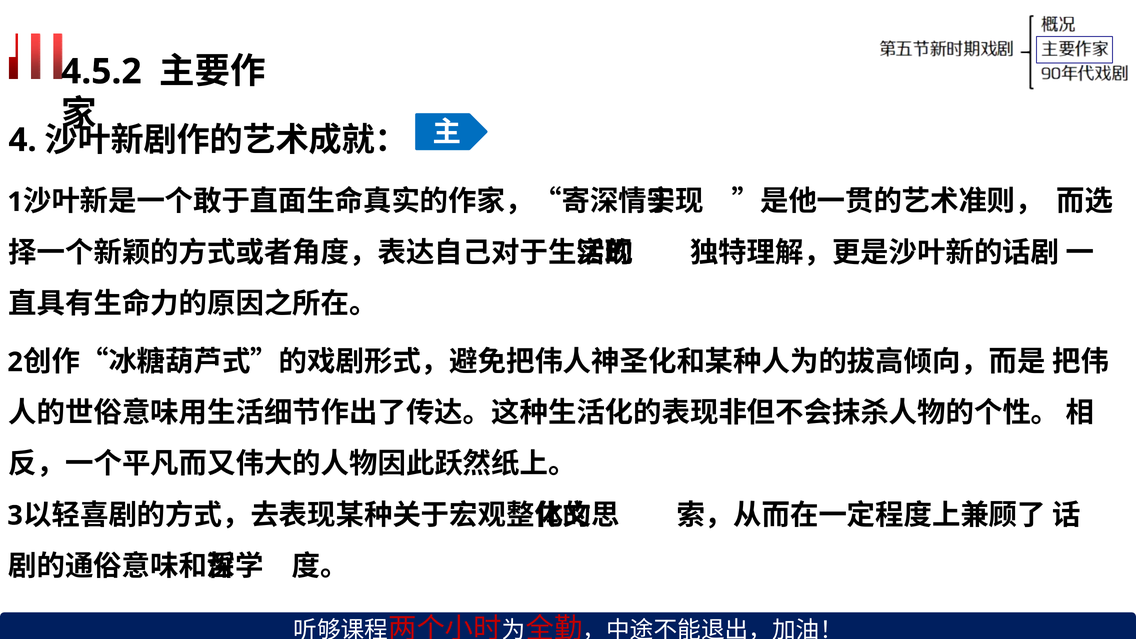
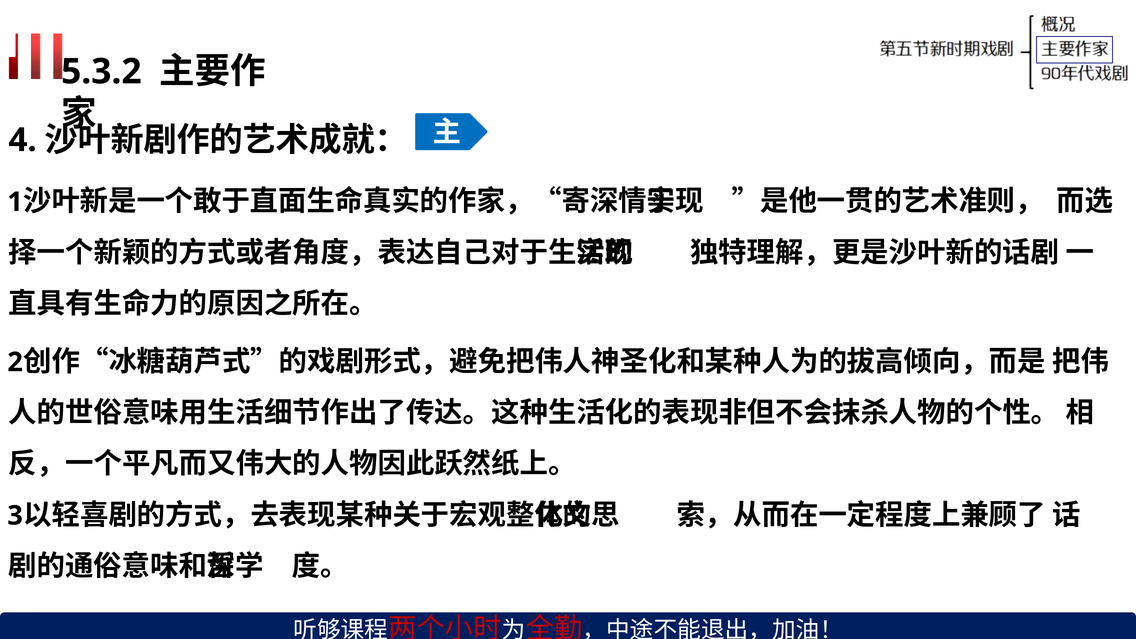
4.5.2: 4.5.2 -> 5.3.2
